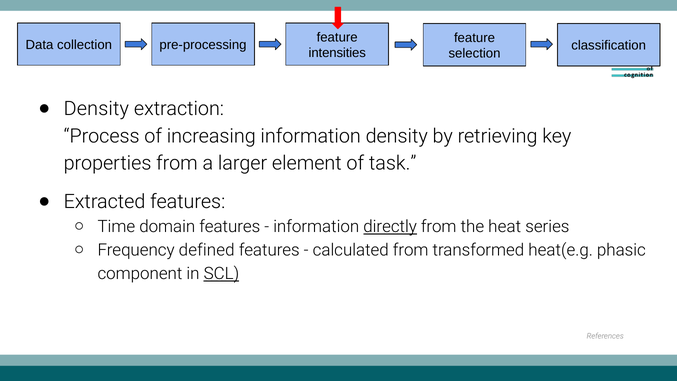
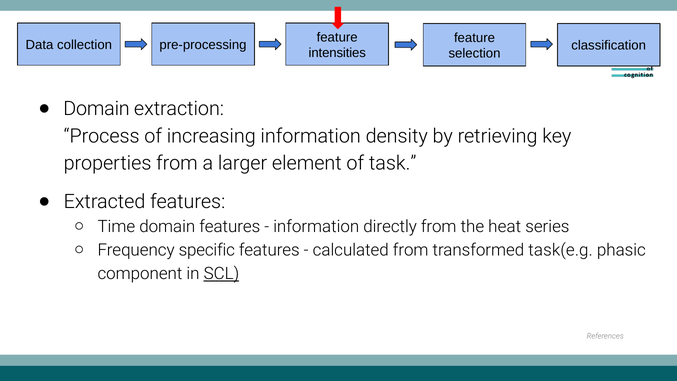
Density at (96, 109): Density -> Domain
directly underline: present -> none
defined: defined -> specific
heat(e.g: heat(e.g -> task(e.g
